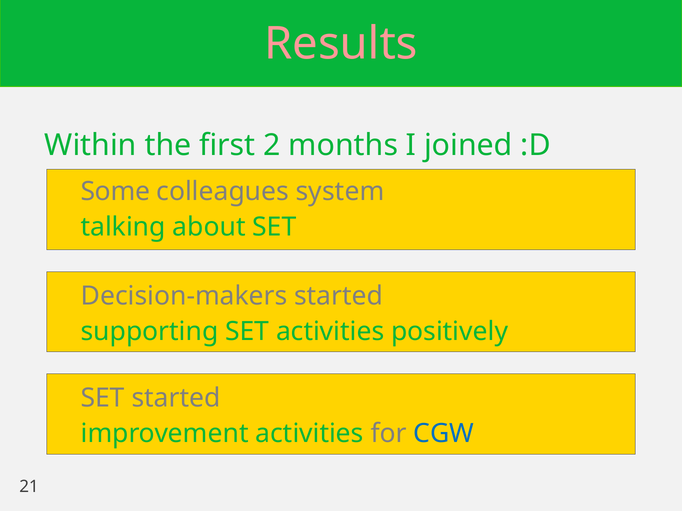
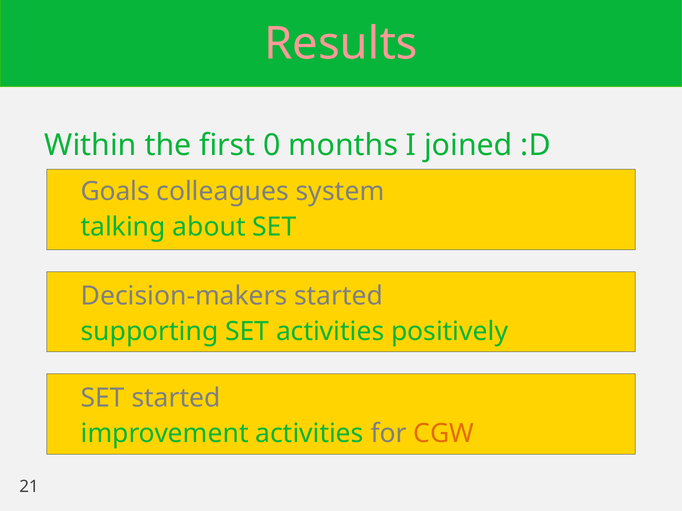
2: 2 -> 0
Some: Some -> Goals
CGW colour: blue -> orange
